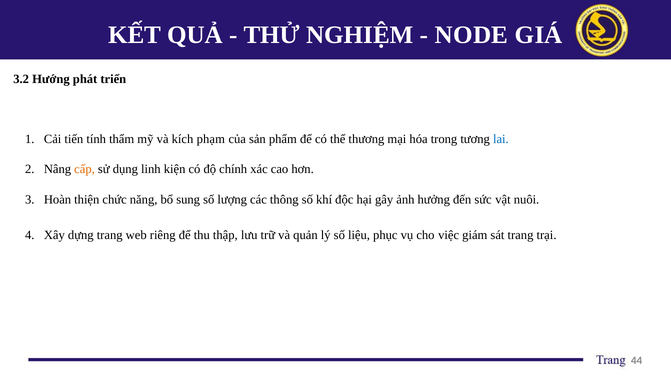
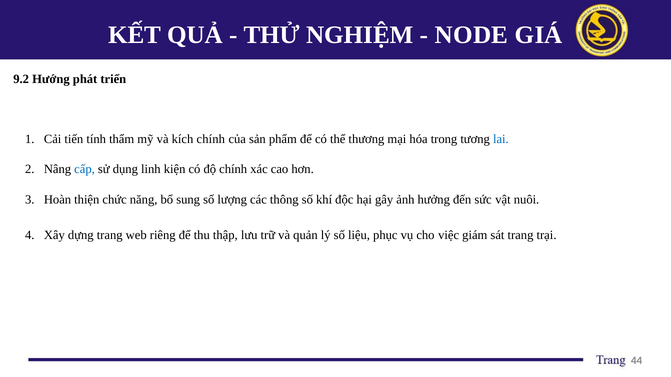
3.2: 3.2 -> 9.2
kích phạm: phạm -> chính
cấp colour: orange -> blue
